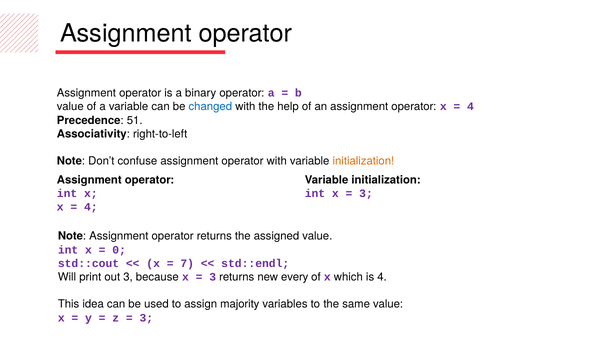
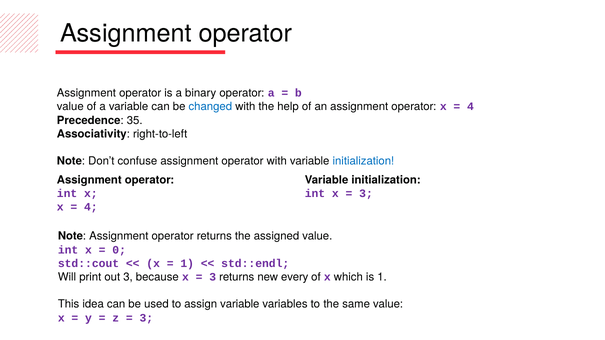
51: 51 -> 35
initialization at (363, 161) colour: orange -> blue
7 at (187, 264): 7 -> 1
is 4: 4 -> 1
assign majority: majority -> variable
